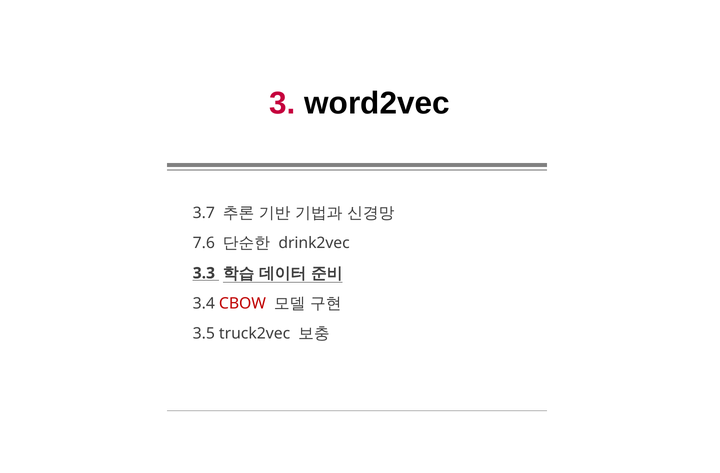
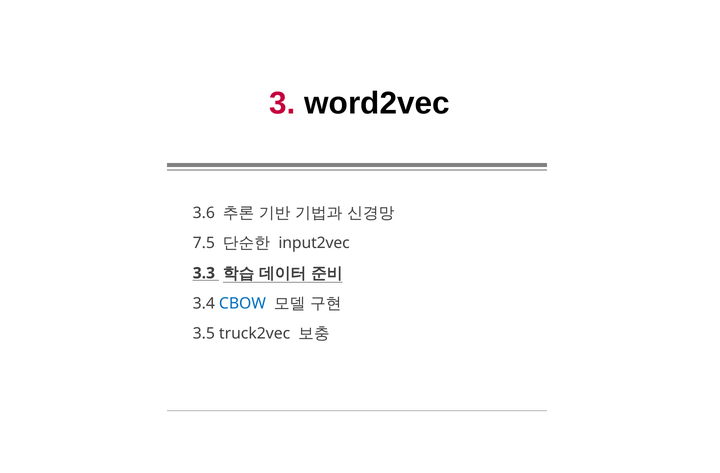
3.7: 3.7 -> 3.6
7.6: 7.6 -> 7.5
drink2vec: drink2vec -> input2vec
CBOW colour: red -> blue
